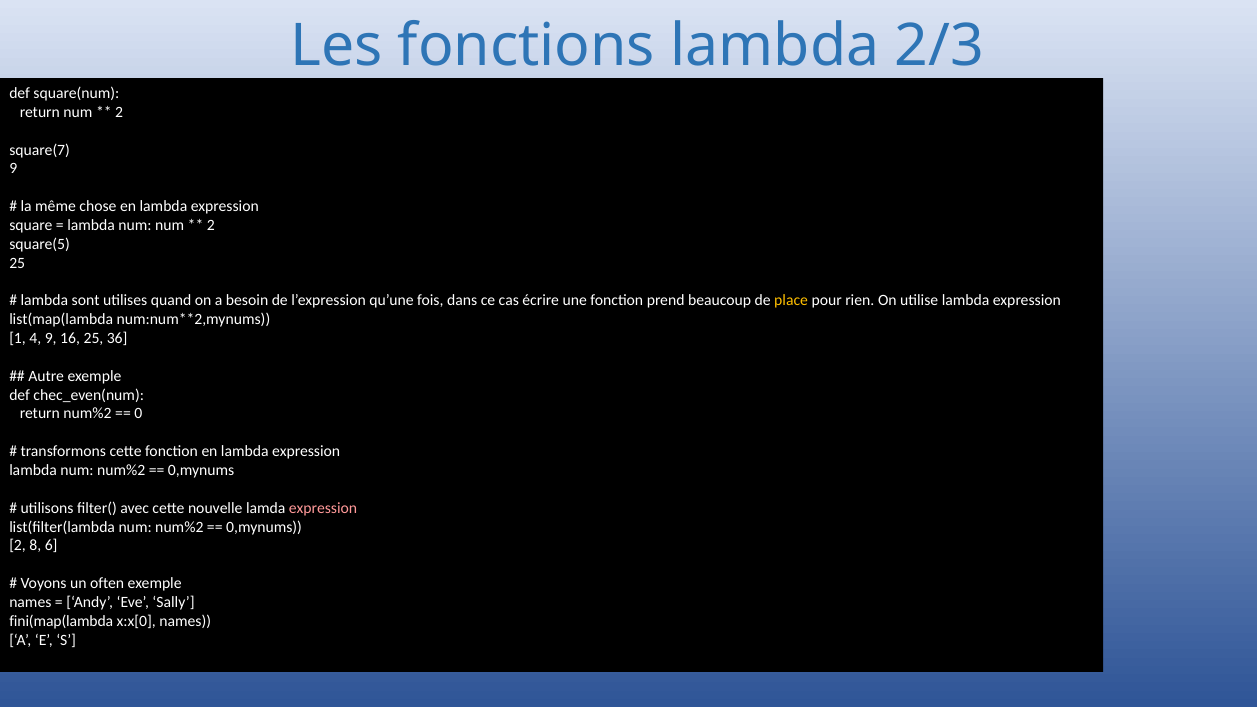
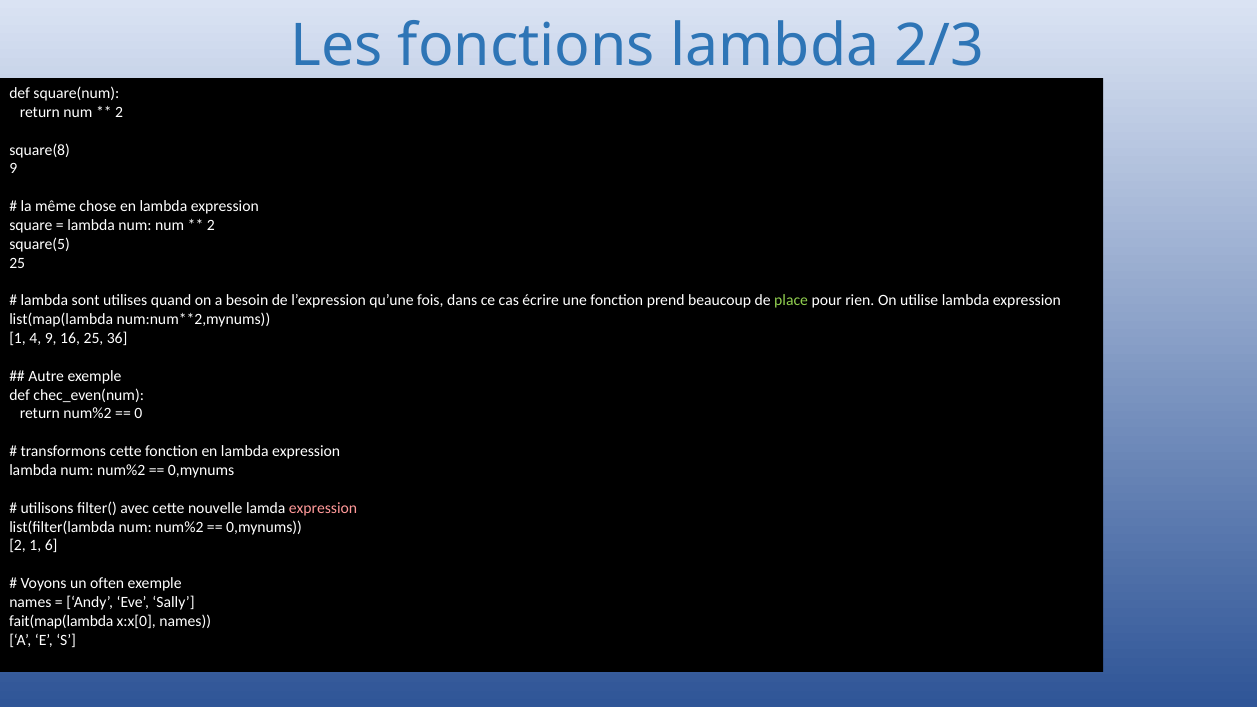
square(7: square(7 -> square(8
place colour: yellow -> light green
2 8: 8 -> 1
fini(map(lambda: fini(map(lambda -> fait(map(lambda
